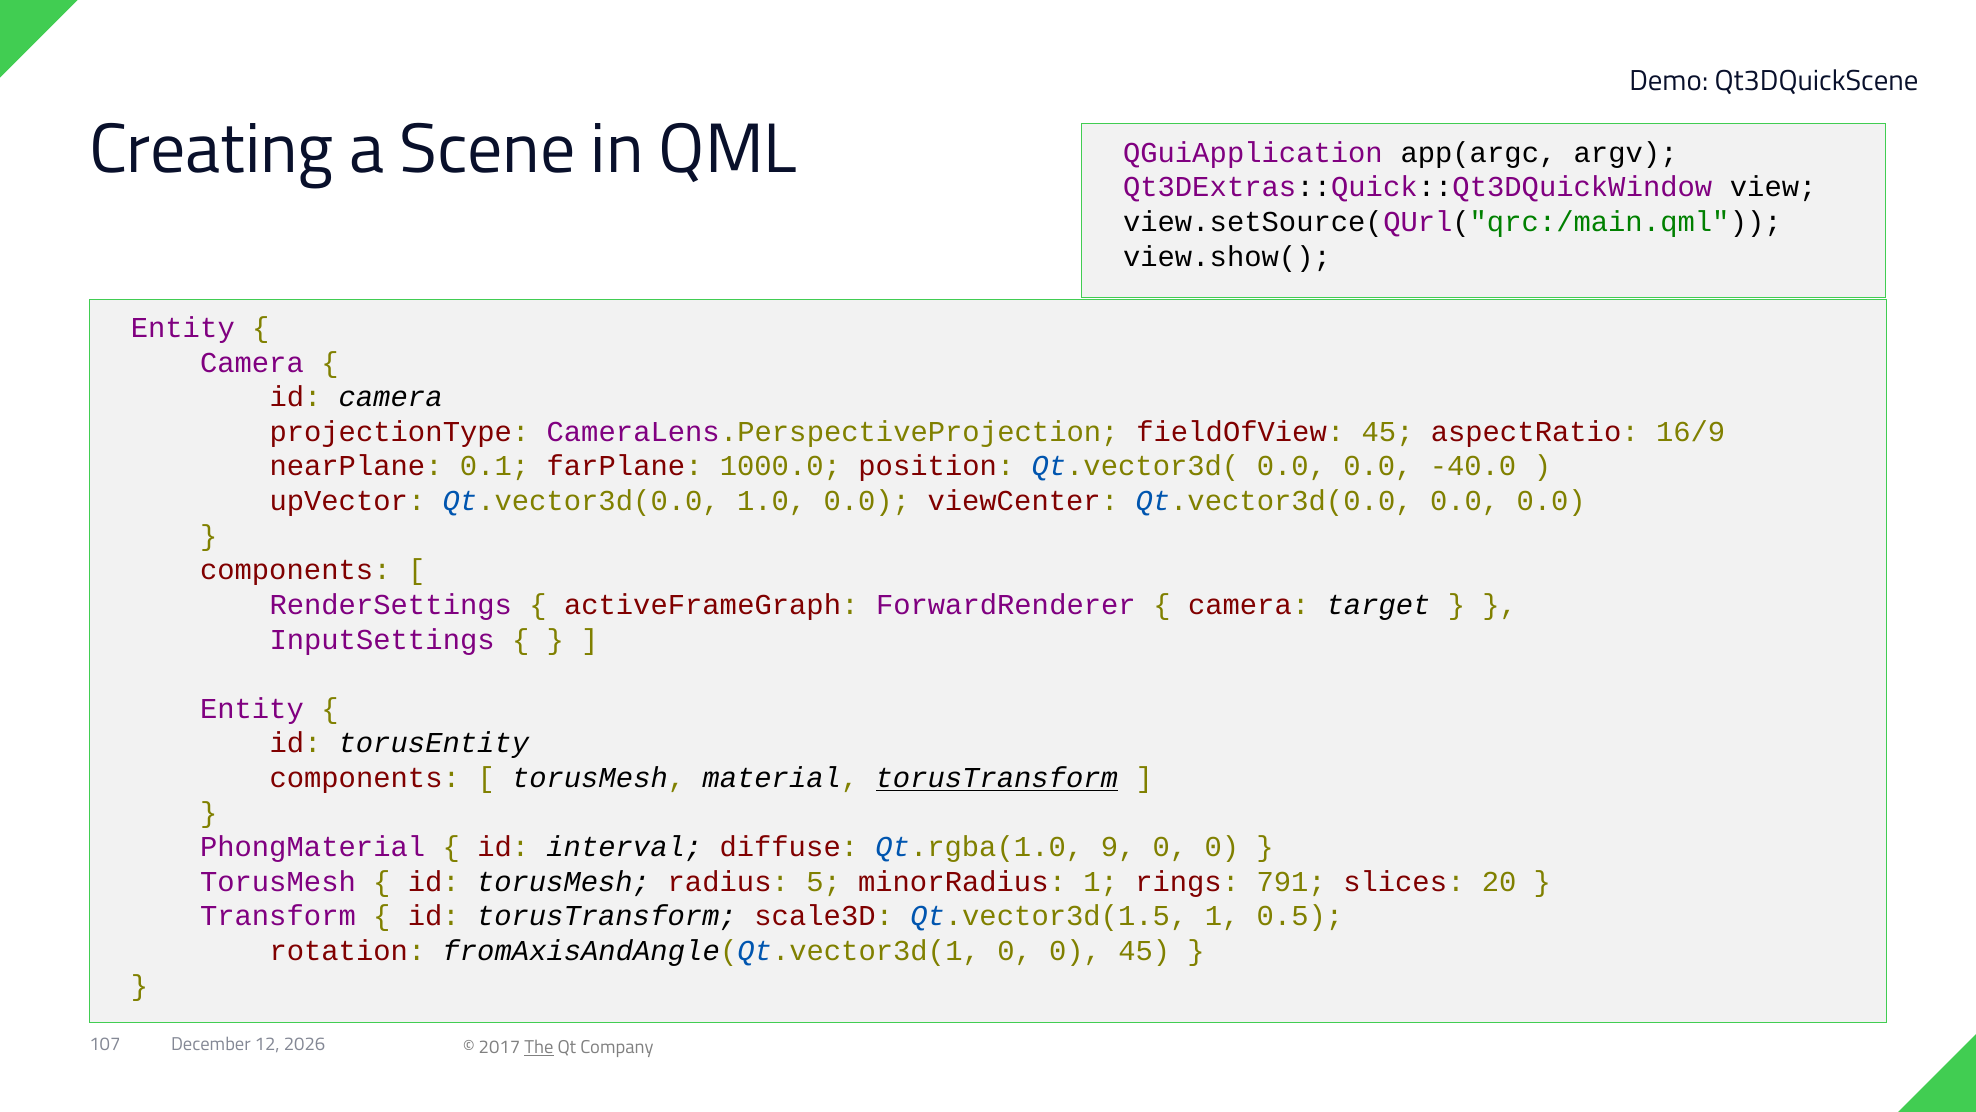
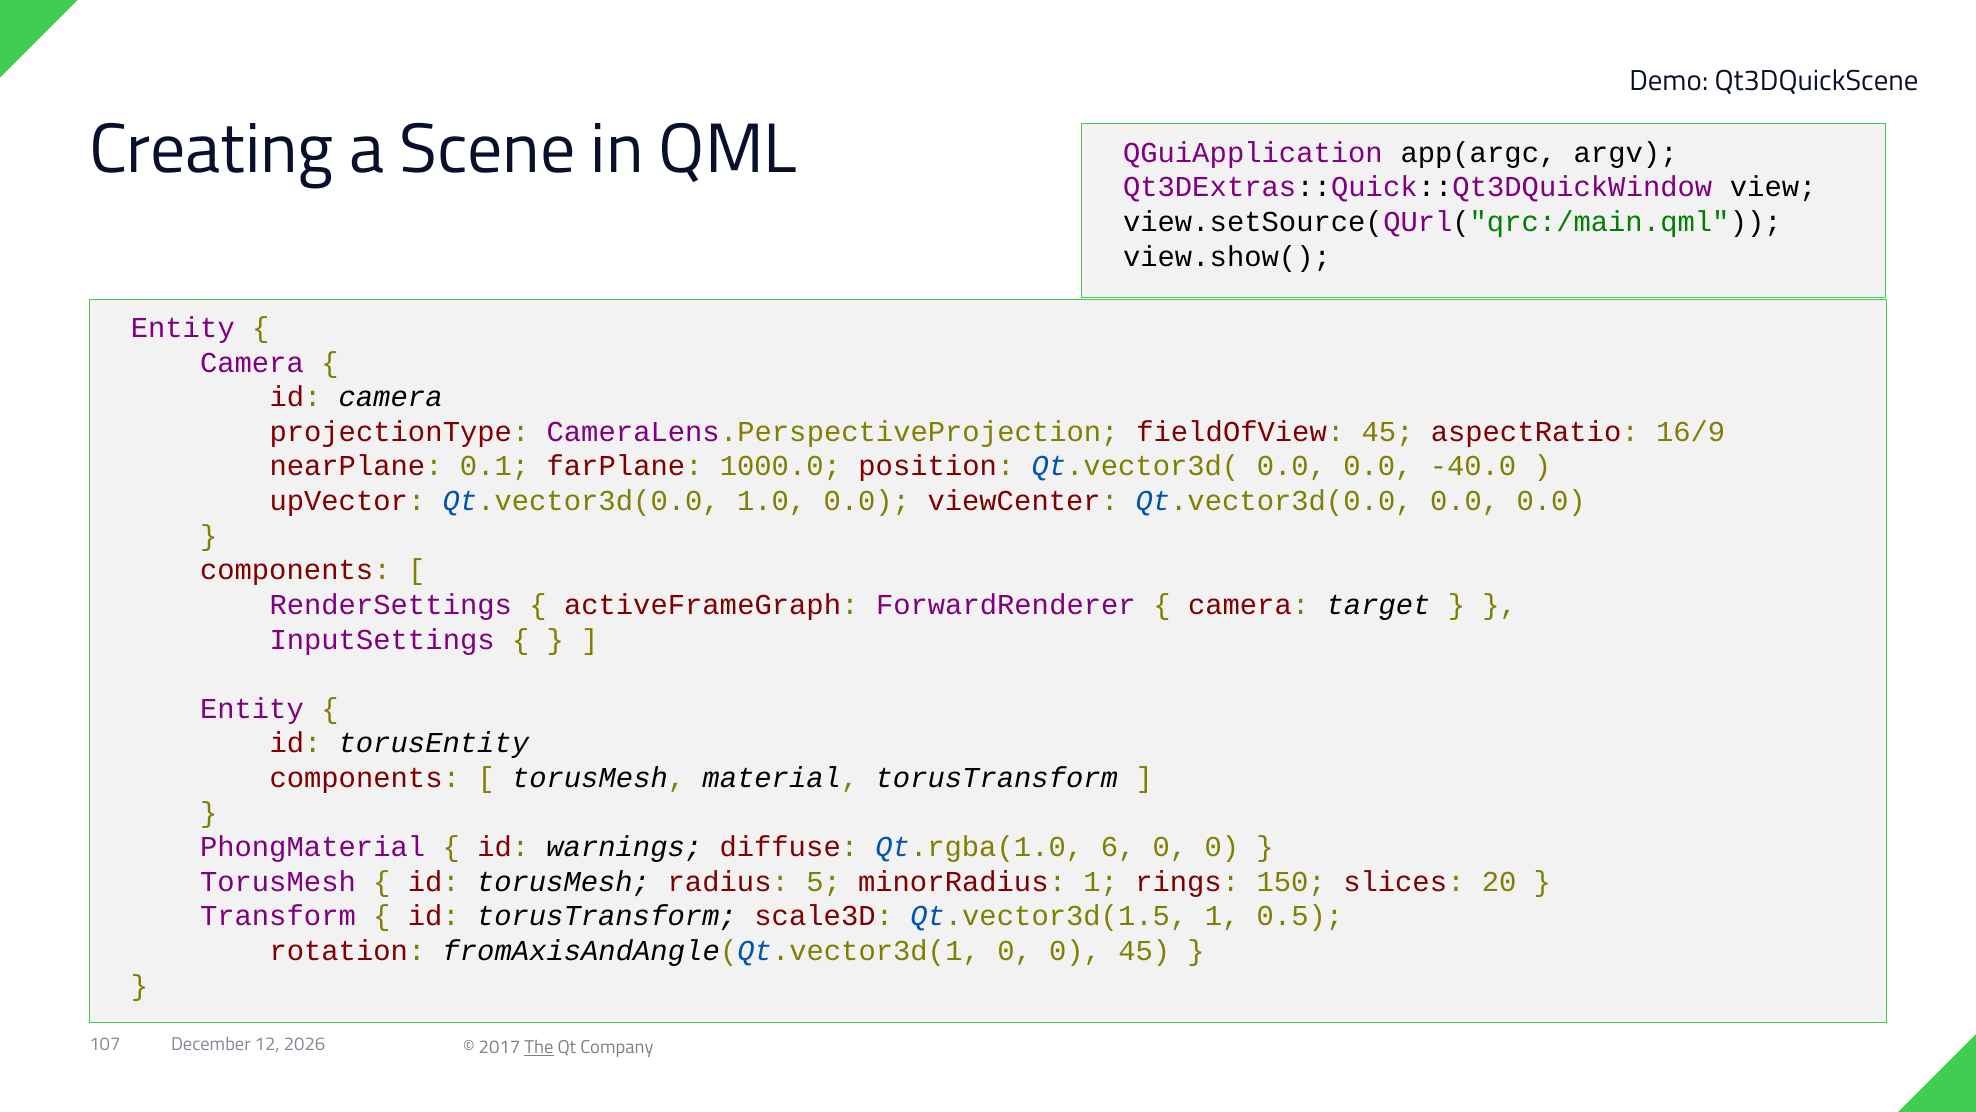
torusTransform at (997, 778) underline: present -> none
interval: interval -> warnings
9: 9 -> 6
791: 791 -> 150
